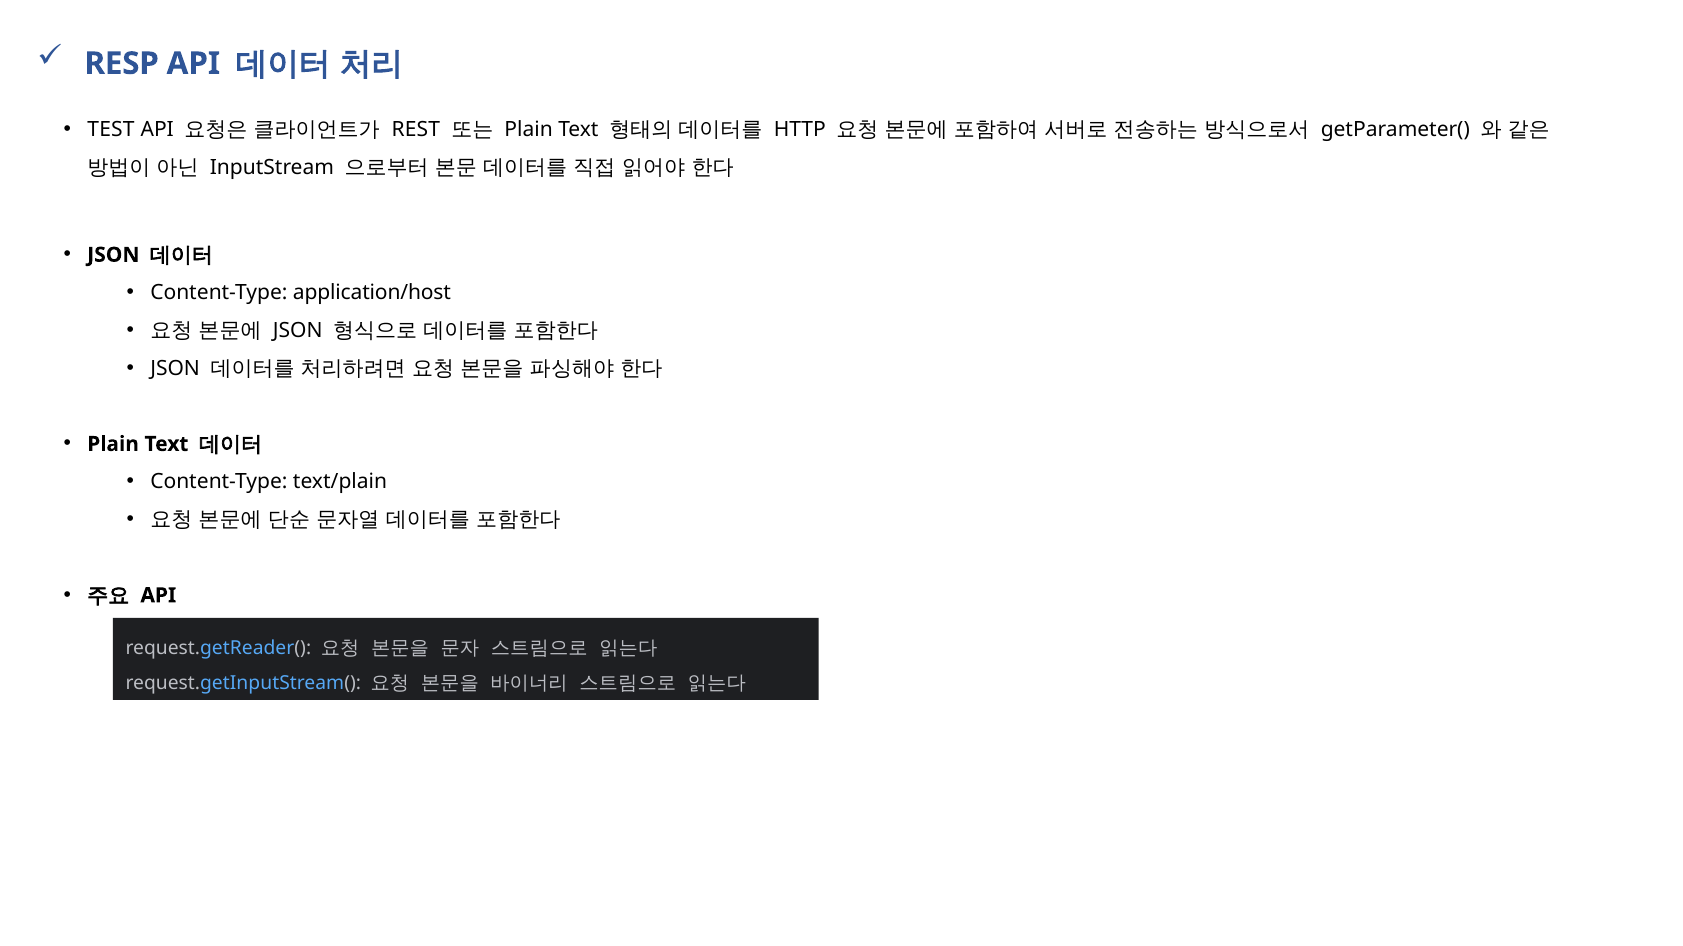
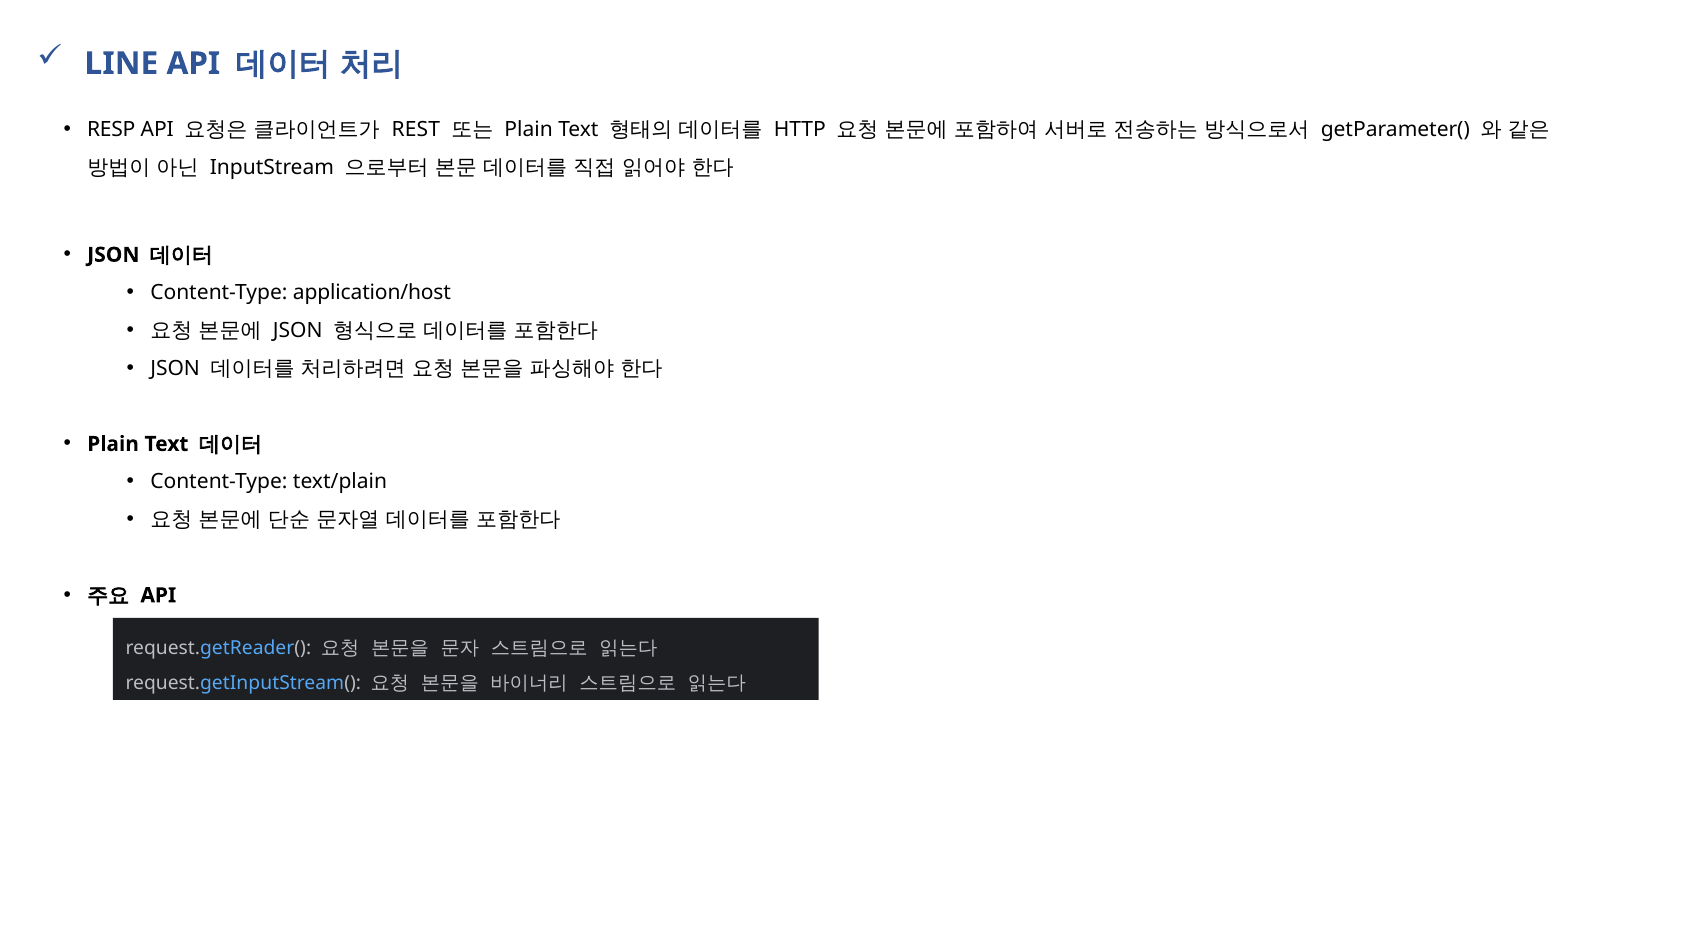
RESP: RESP -> LINE
TEST: TEST -> RESP
